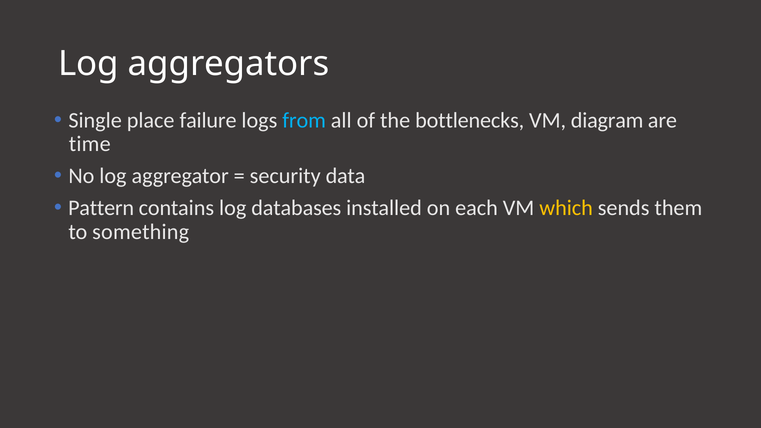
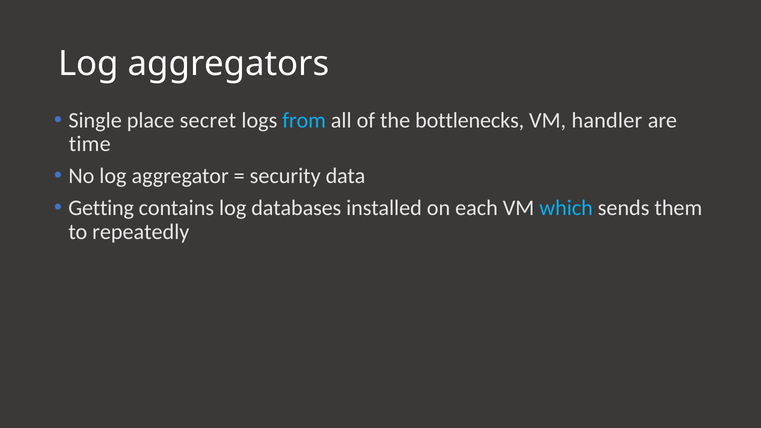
failure: failure -> secret
diagram: diagram -> handler
Pattern: Pattern -> Getting
which colour: yellow -> light blue
something: something -> repeatedly
